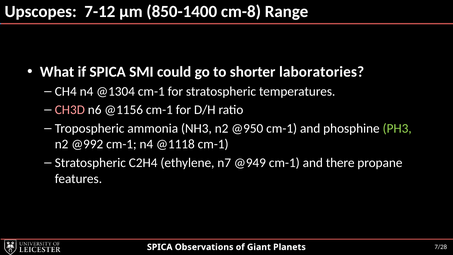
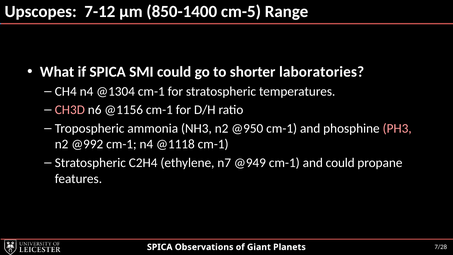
cm-8: cm-8 -> cm-5
PH3 colour: light green -> pink
and there: there -> could
